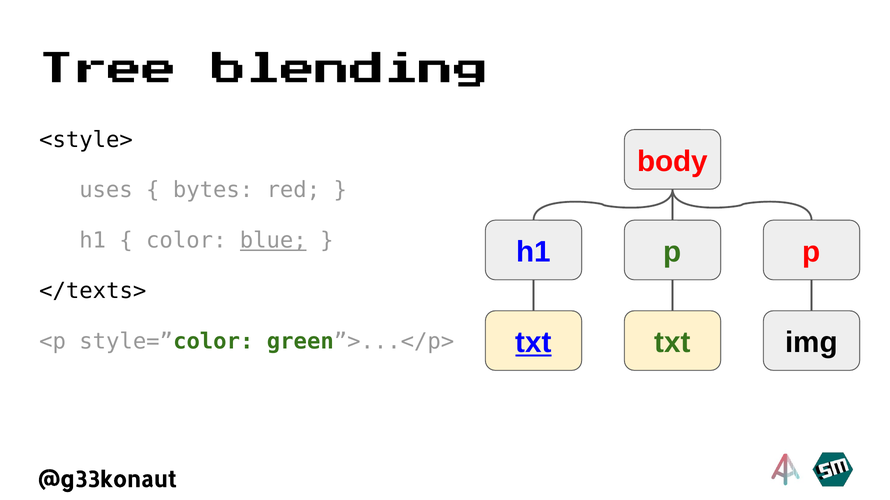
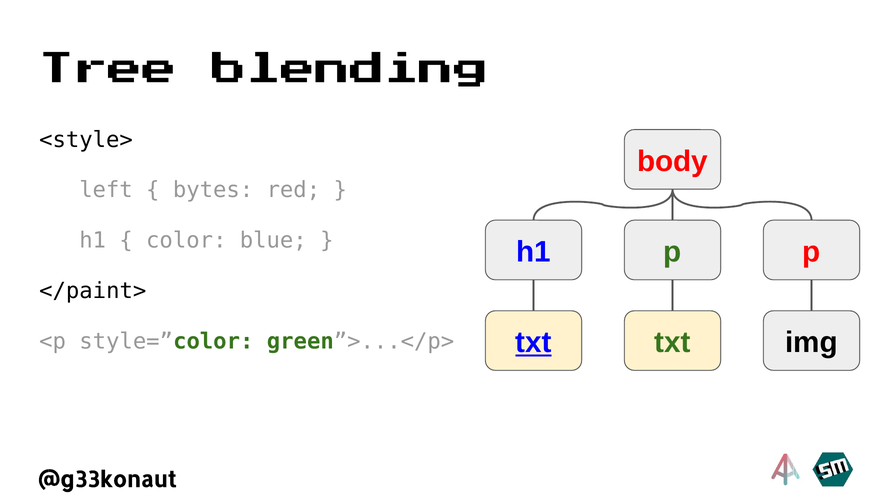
uses: uses -> left
blue underline: present -> none
</texts>: </texts> -> </paint>
